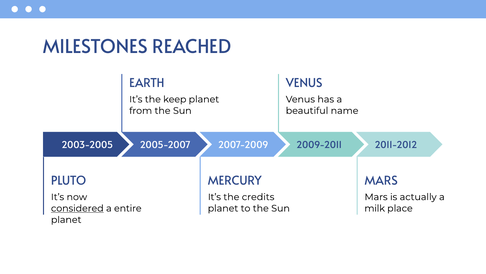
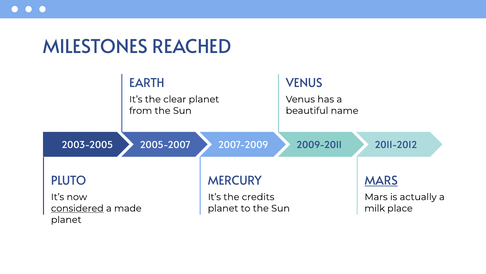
keep: keep -> clear
MARS at (381, 180) underline: none -> present
entire: entire -> made
